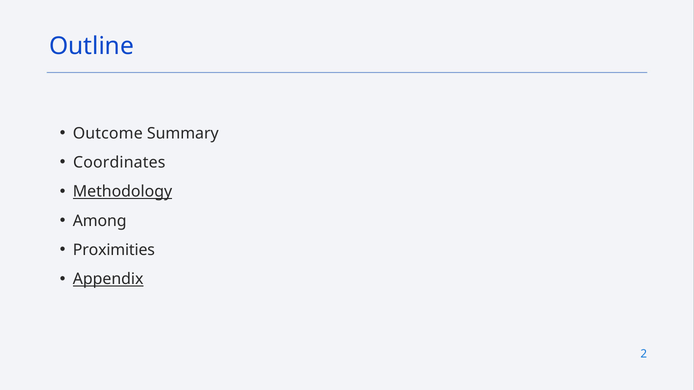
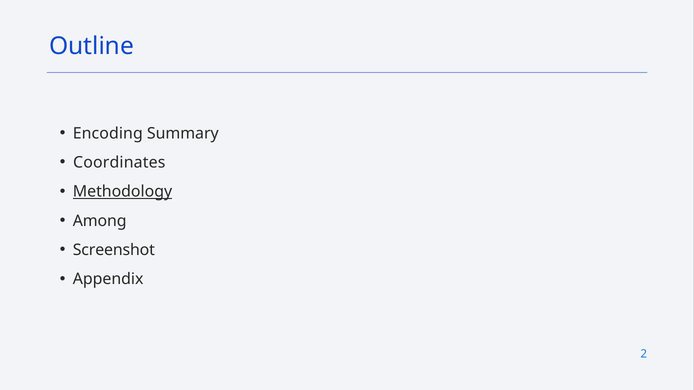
Outcome: Outcome -> Encoding
Proximities: Proximities -> Screenshot
Appendix underline: present -> none
